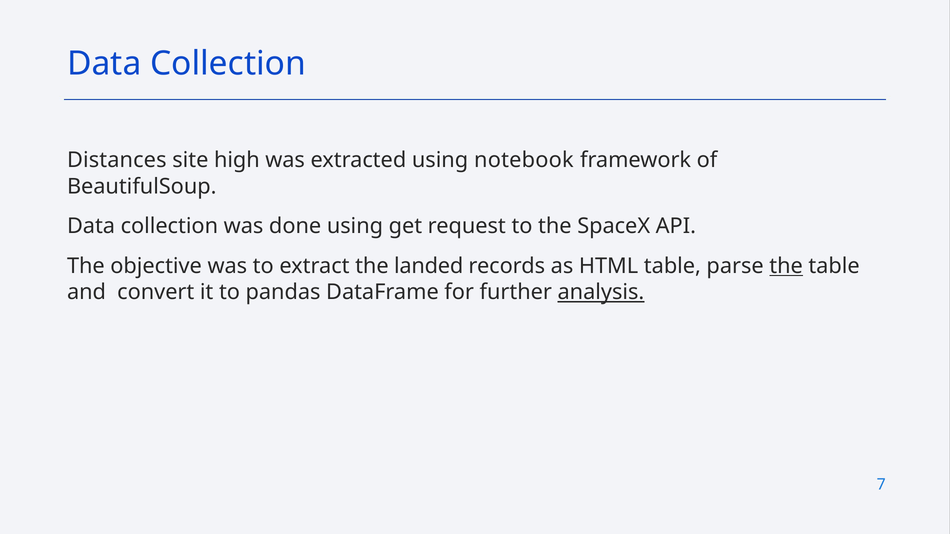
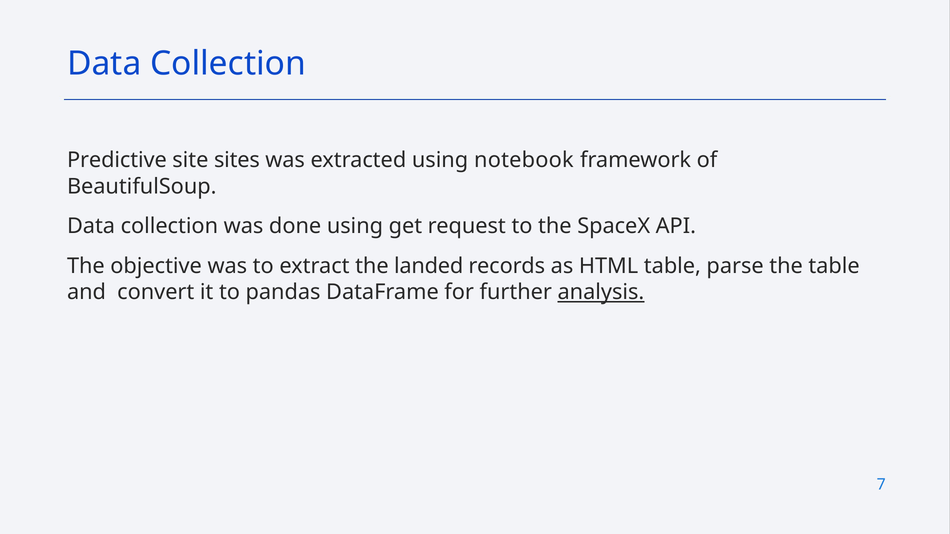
Distances: Distances -> Predictive
high: high -> sites
the at (786, 266) underline: present -> none
